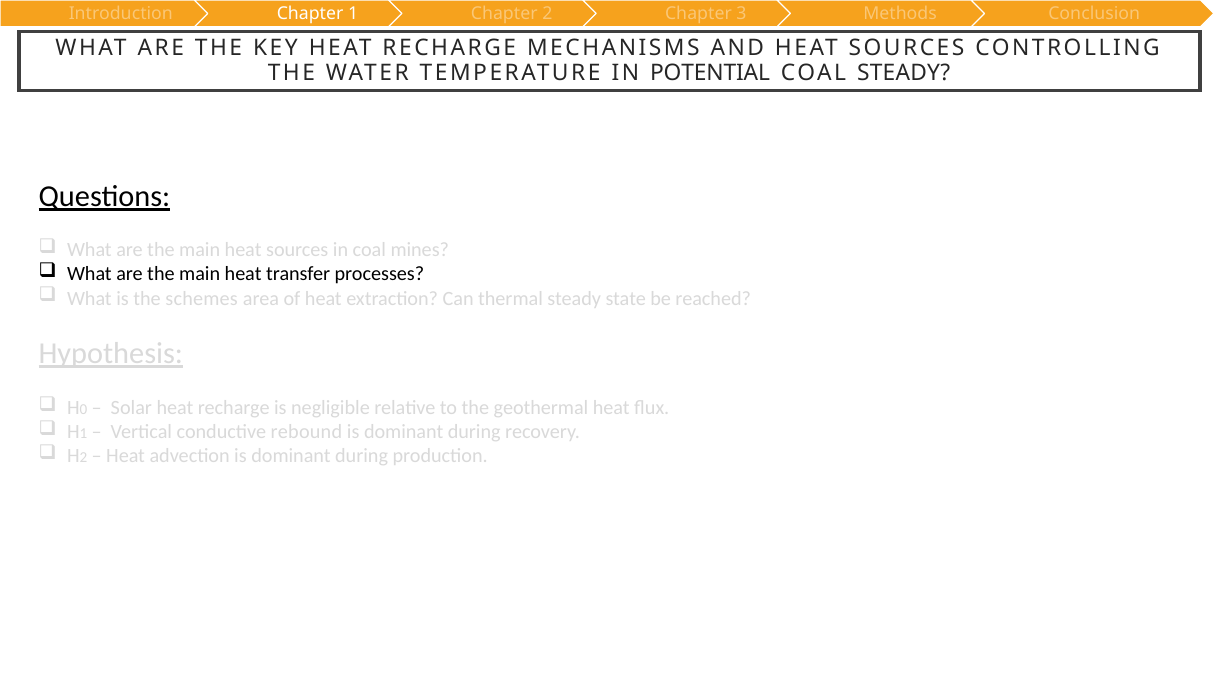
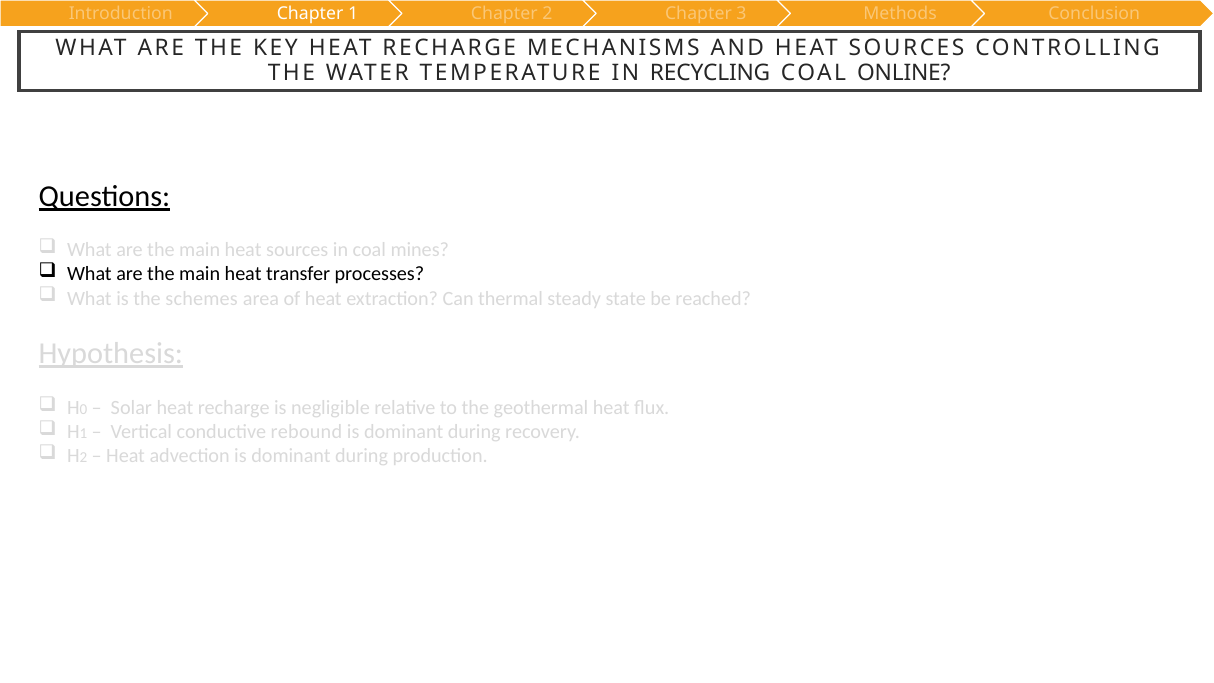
POTENTIAL: POTENTIAL -> RECYCLING
COAL STEADY: STEADY -> ONLINE
